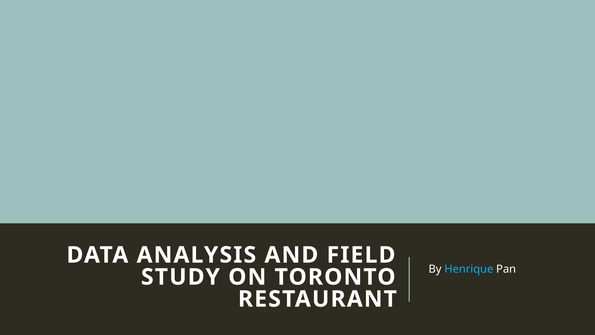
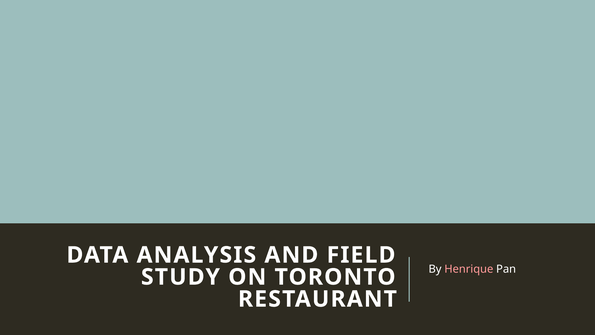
Henrique colour: light blue -> pink
